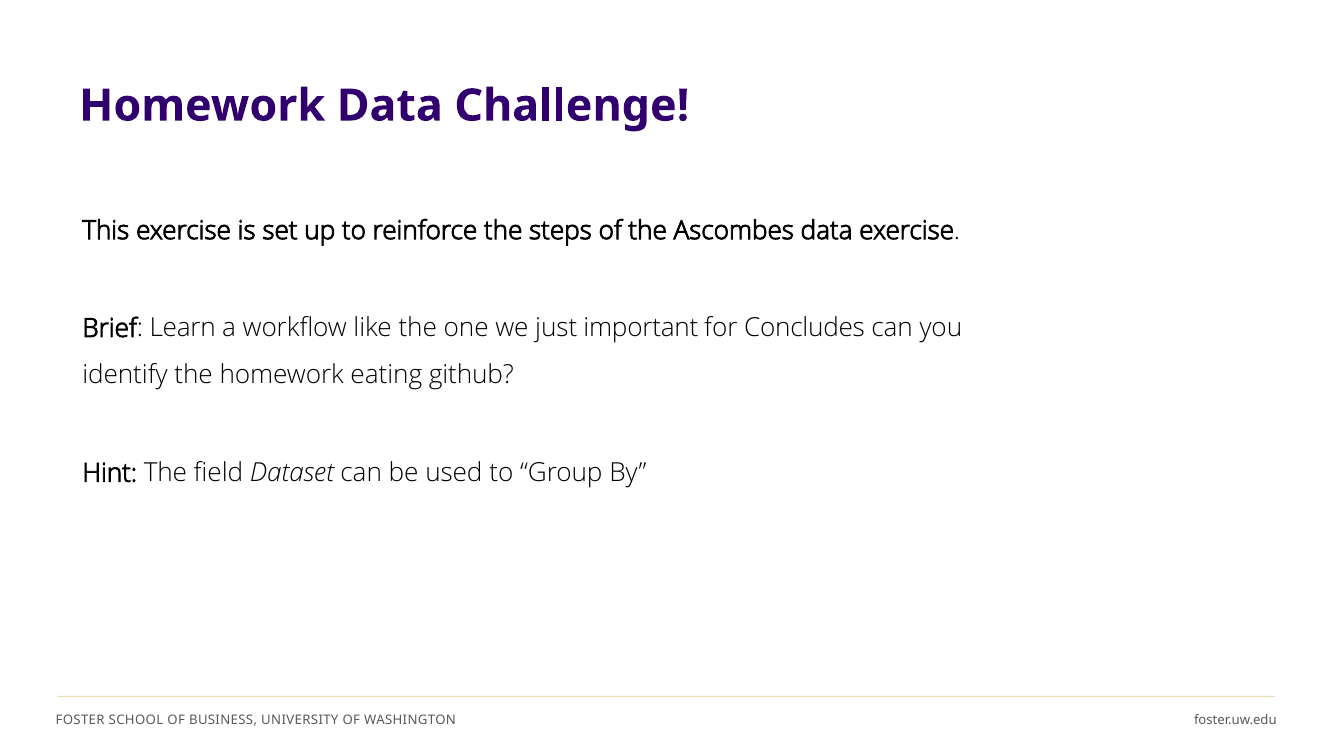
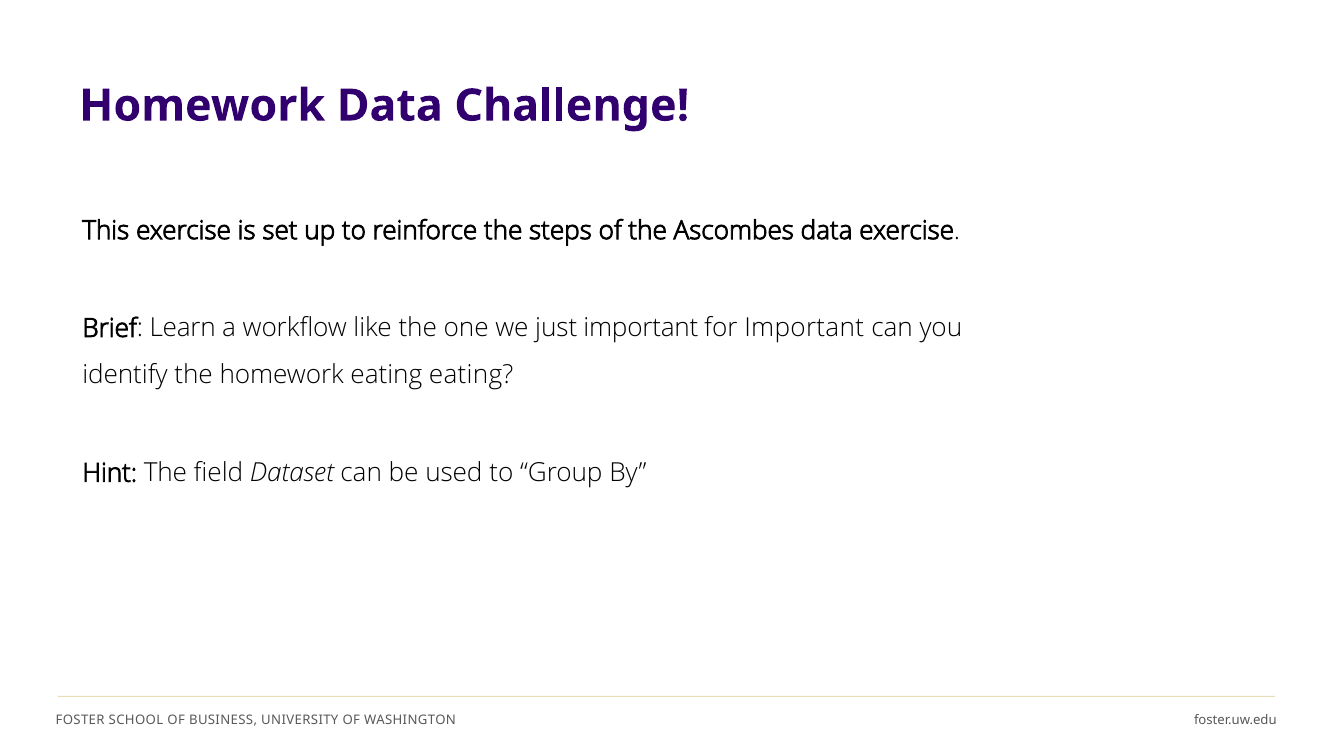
for Concludes: Concludes -> Important
eating github: github -> eating
